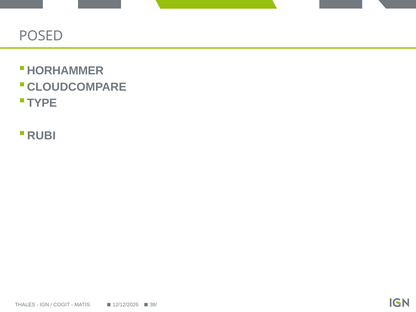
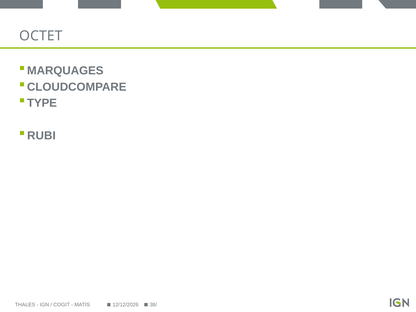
POSED: POSED -> OCTET
HORHAMMER: HORHAMMER -> MARQUAGES
